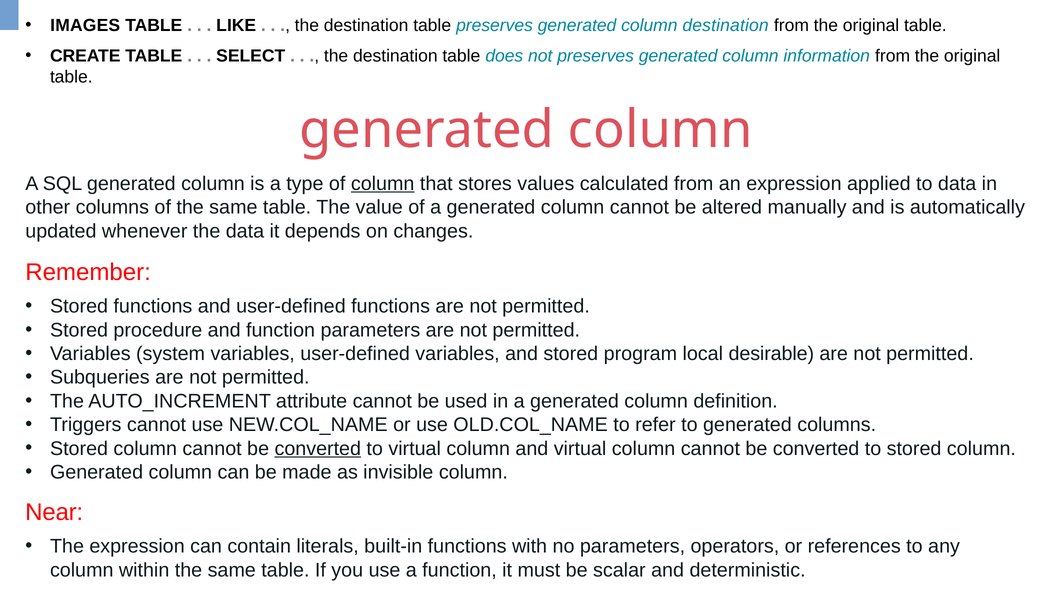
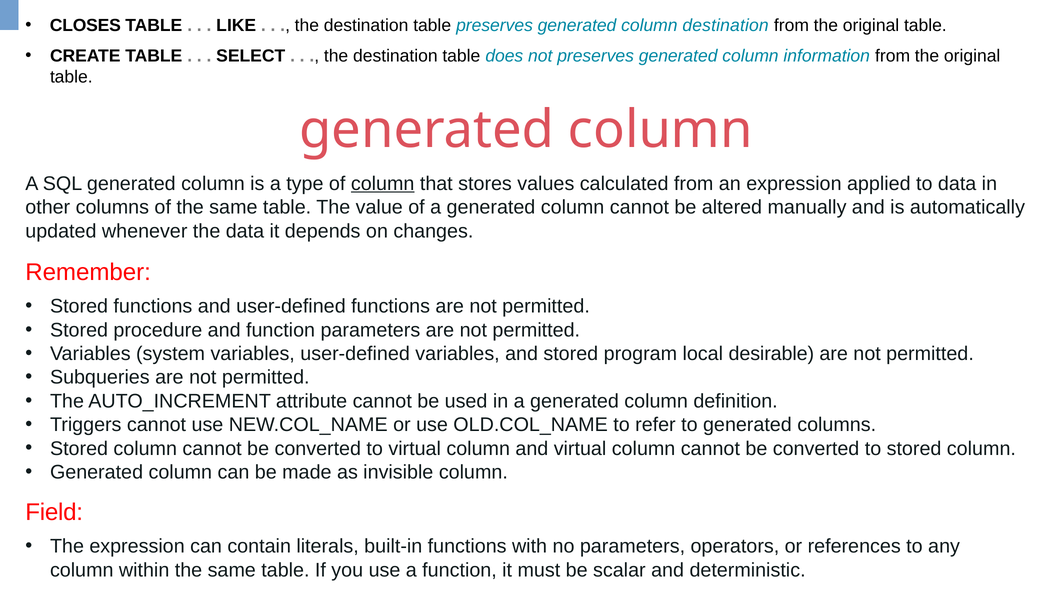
IMAGES: IMAGES -> CLOSES
converted at (318, 448) underline: present -> none
Near: Near -> Field
